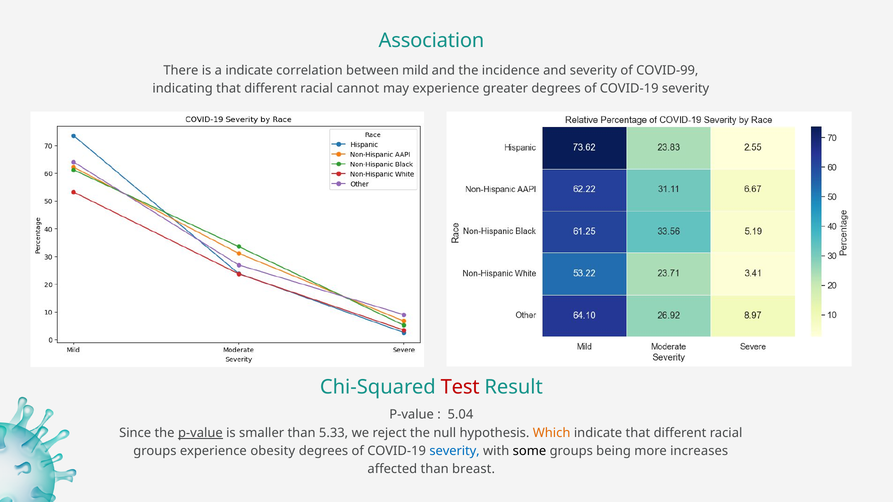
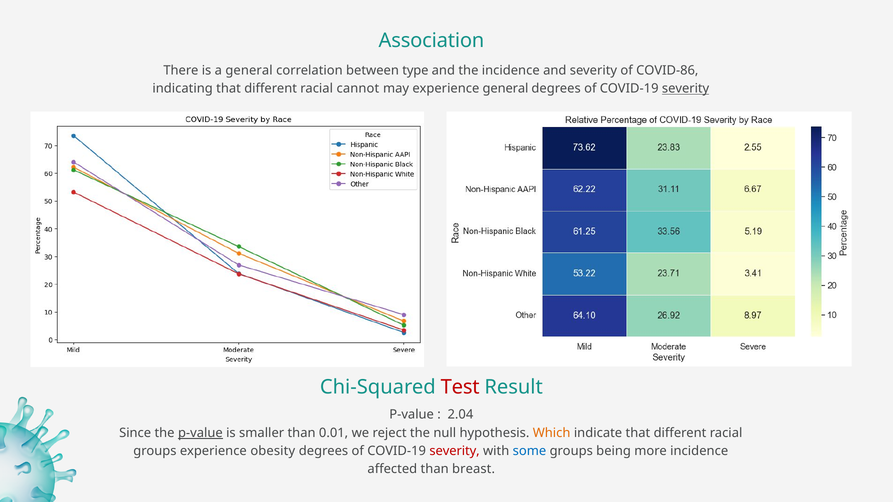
a indicate: indicate -> general
mild: mild -> type
COVID-99: COVID-99 -> COVID-86
experience greater: greater -> general
severity at (686, 89) underline: none -> present
5.04: 5.04 -> 2.04
5.33: 5.33 -> 0.01
severity at (455, 451) colour: blue -> red
some colour: black -> blue
more increases: increases -> incidence
